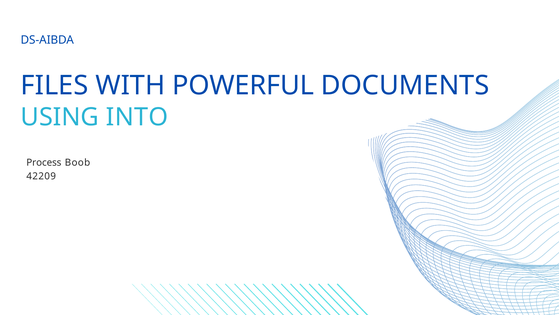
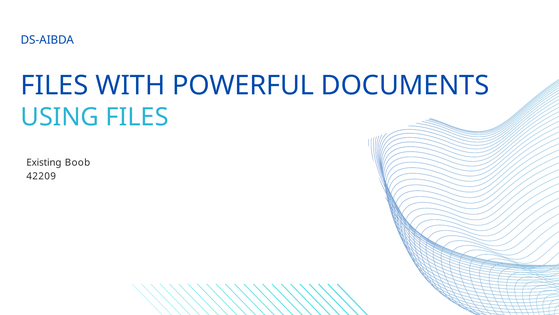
USING INTO: INTO -> FILES
Process: Process -> Existing
